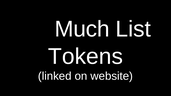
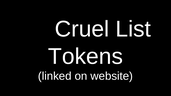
Much: Much -> Cruel
